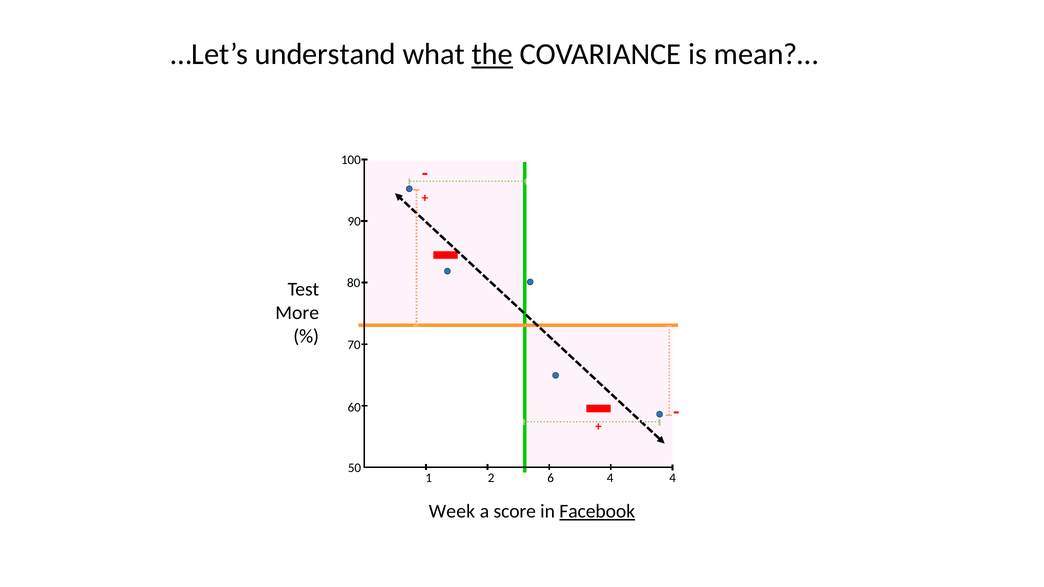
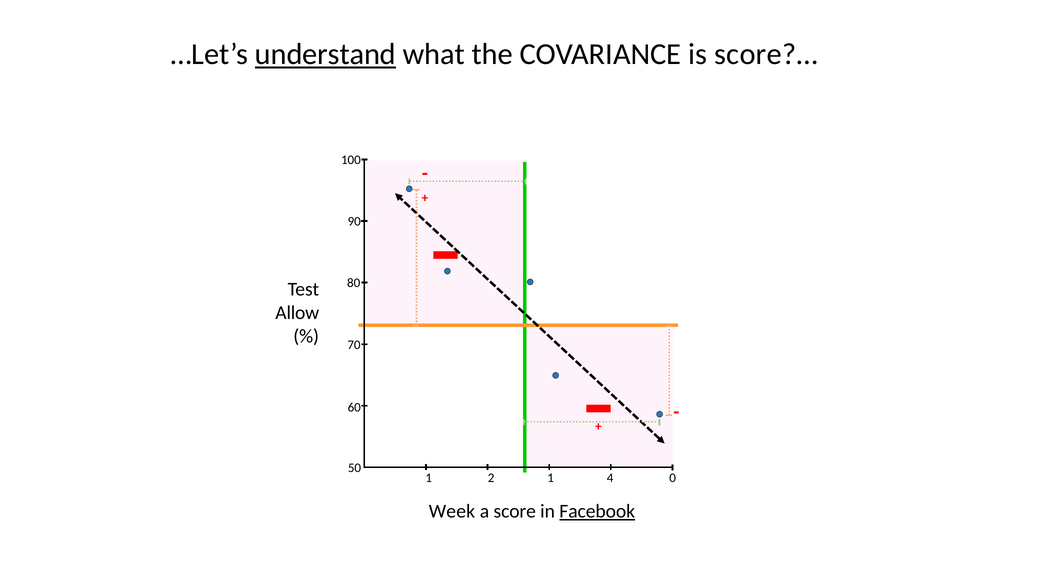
understand underline: none -> present
the underline: present -> none
mean?…: mean?… -> score?…
More: More -> Allow
2 6: 6 -> 1
4 4: 4 -> 0
